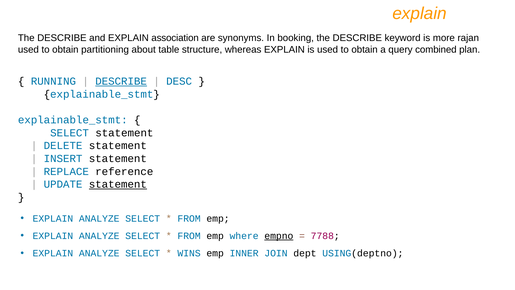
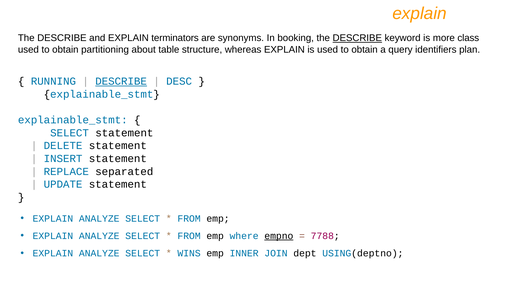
association: association -> terminators
DESCRIBE at (357, 38) underline: none -> present
rajan: rajan -> class
combined: combined -> identifiers
reference: reference -> separated
statement at (118, 184) underline: present -> none
